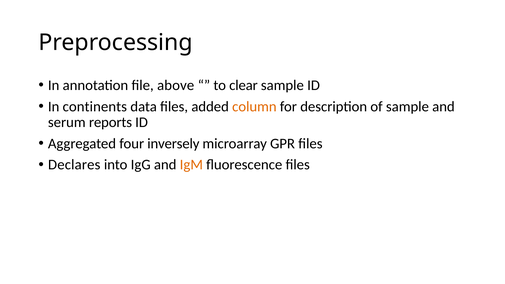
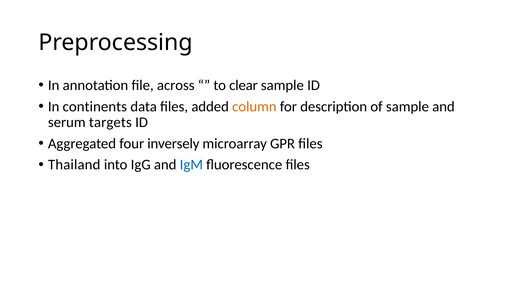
above: above -> across
reports: reports -> targets
Declares: Declares -> Thailand
IgM colour: orange -> blue
